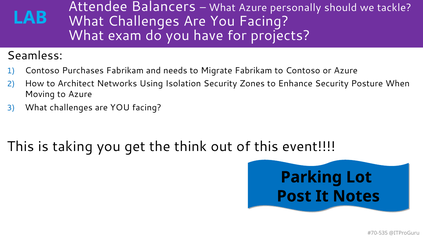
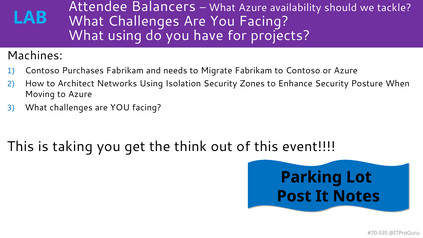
personally: personally -> availability
What exam: exam -> using
Seamless: Seamless -> Machines
